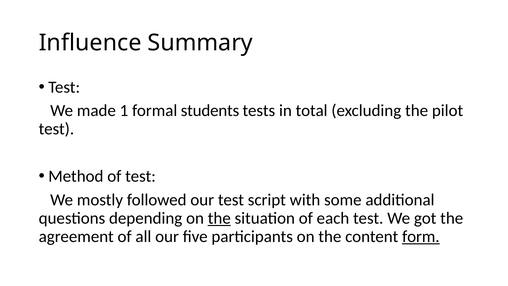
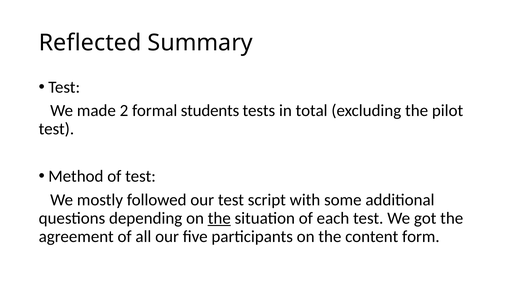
Influence: Influence -> Reflected
1: 1 -> 2
form underline: present -> none
